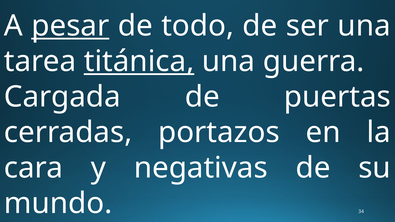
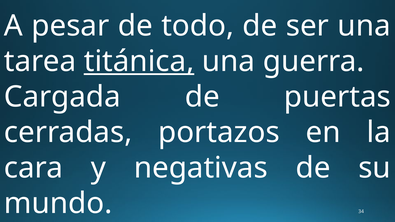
pesar underline: present -> none
